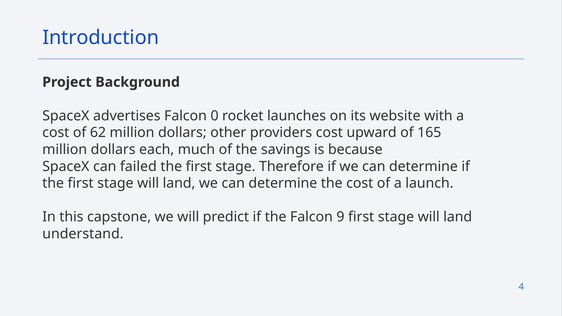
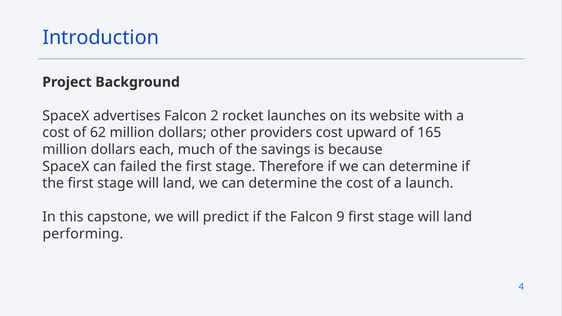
0: 0 -> 2
understand: understand -> performing
